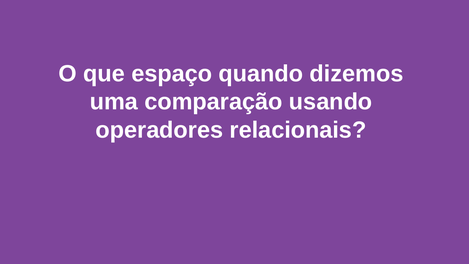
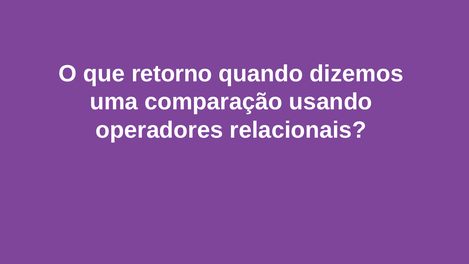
espaço: espaço -> retorno
